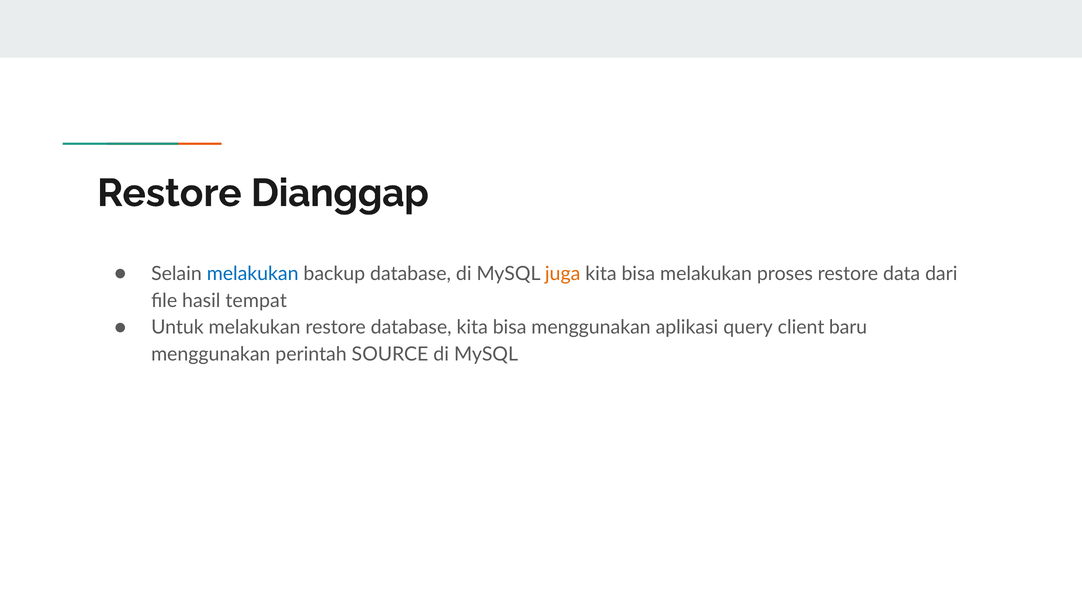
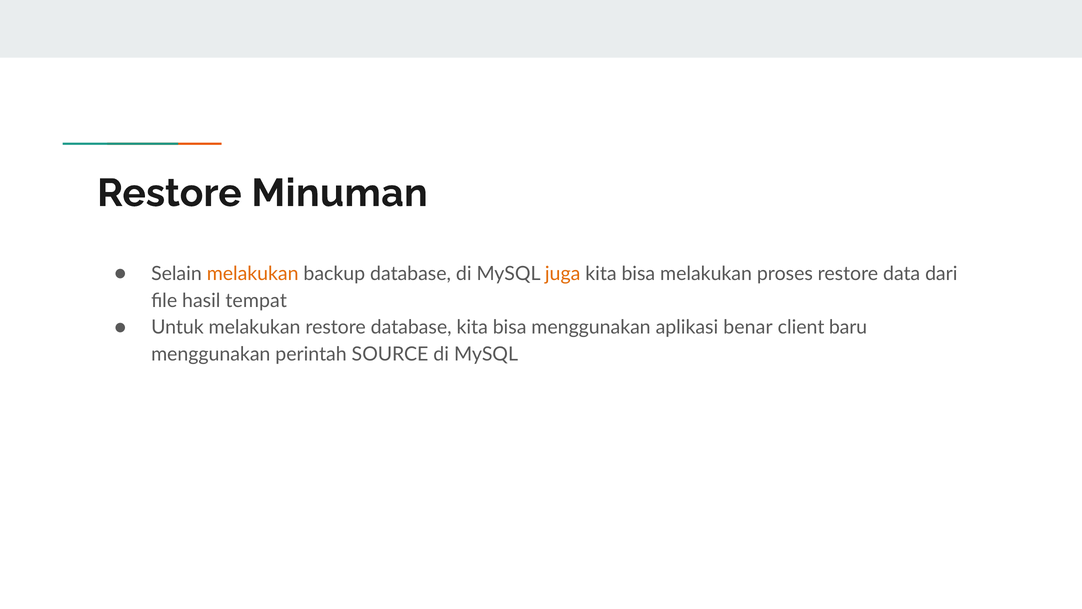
Dianggap: Dianggap -> Minuman
melakukan at (253, 273) colour: blue -> orange
query: query -> benar
